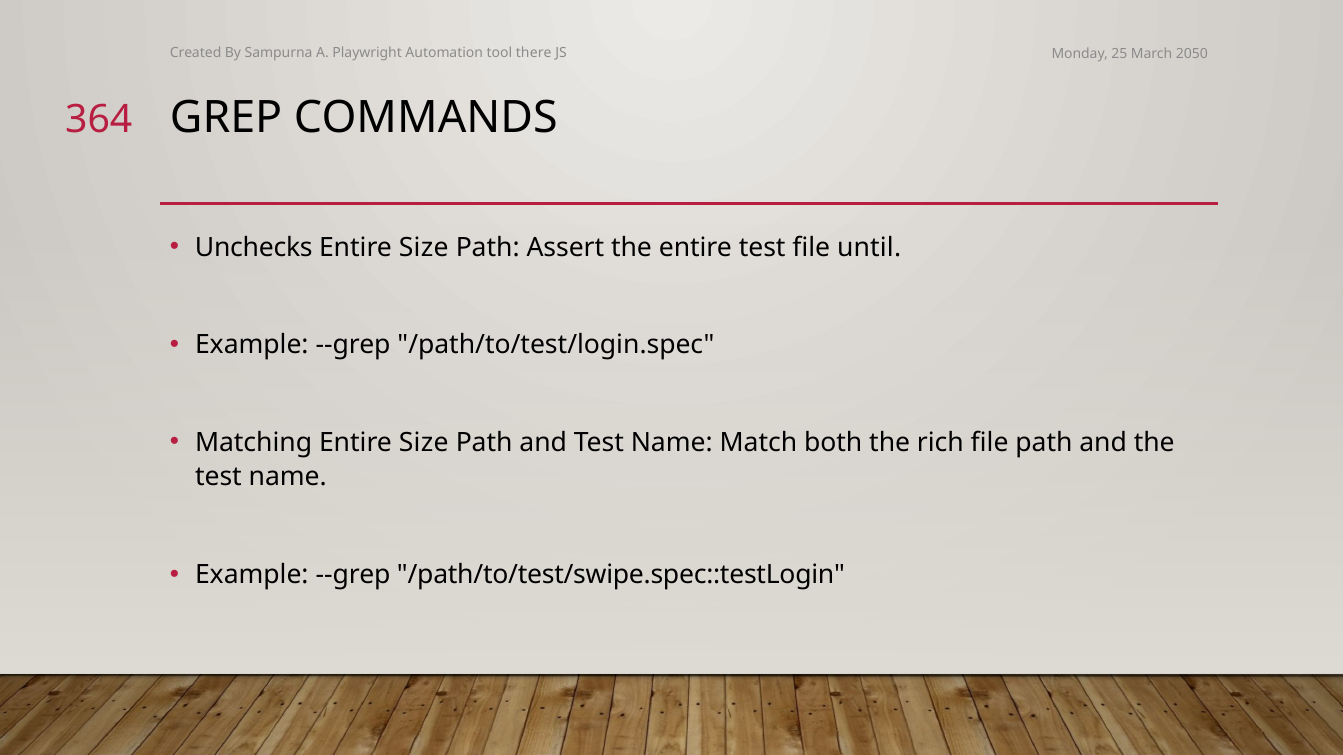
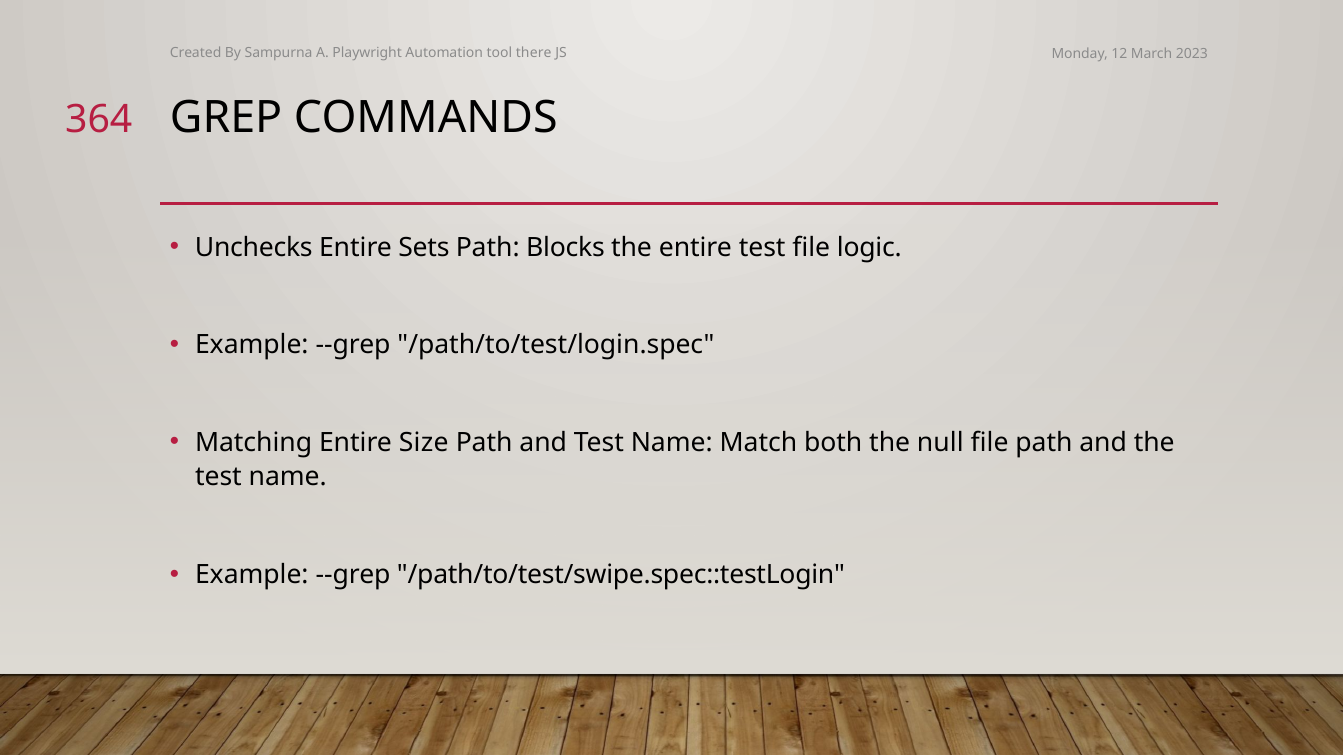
25: 25 -> 12
2050: 2050 -> 2023
Size at (424, 247): Size -> Sets
Assert: Assert -> Blocks
until: until -> logic
rich: rich -> null
